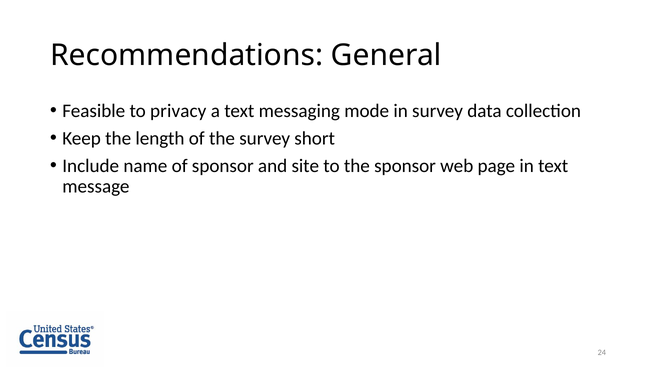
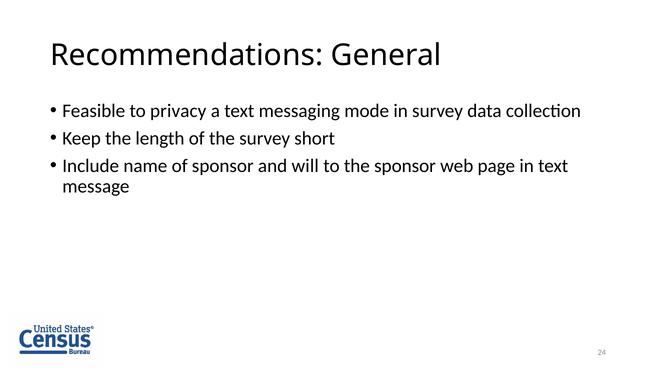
site: site -> will
